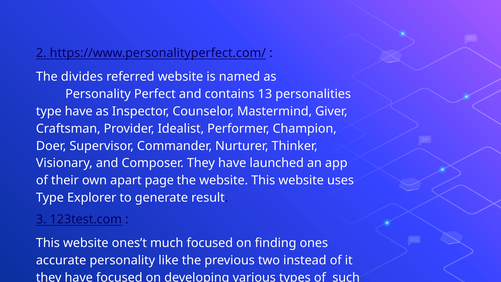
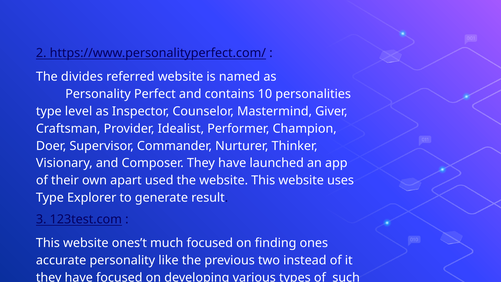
13: 13 -> 10
type have: have -> level
page: page -> used
